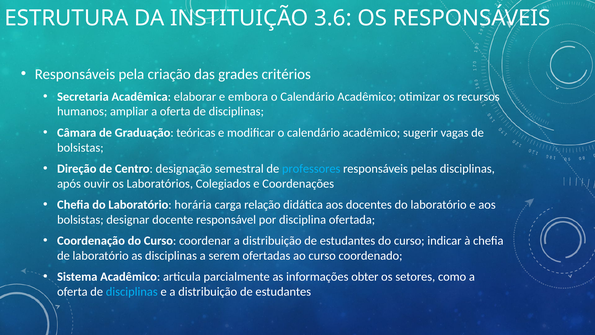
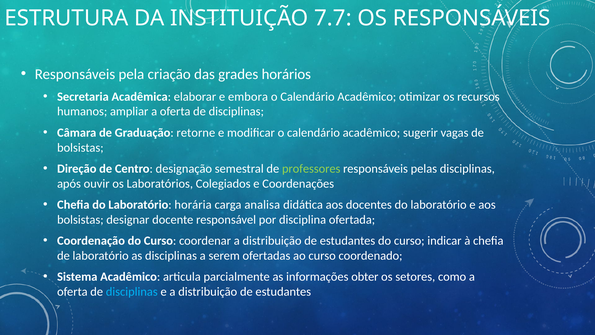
3.6: 3.6 -> 7.7
critérios: critérios -> horários
teóricas: teóricas -> retorne
professores colour: light blue -> light green
relação: relação -> analisa
